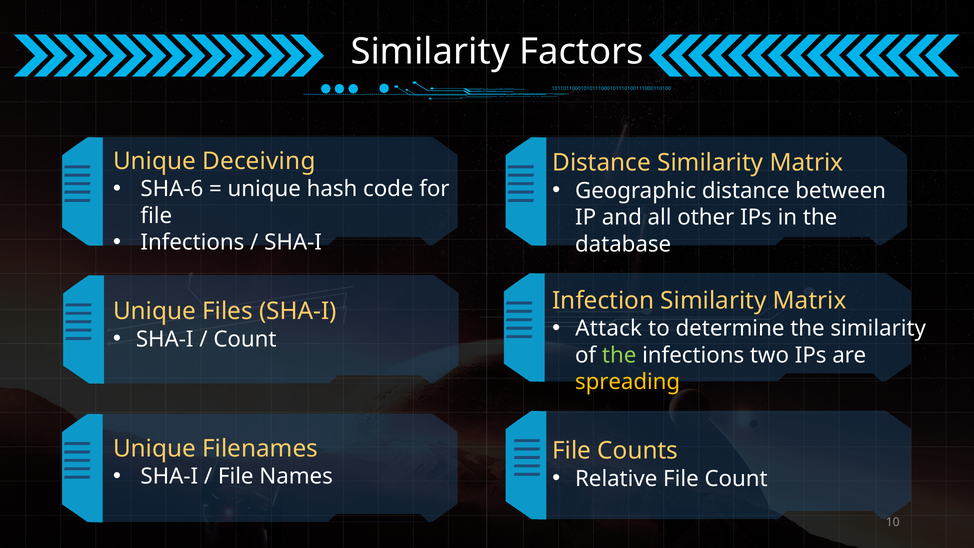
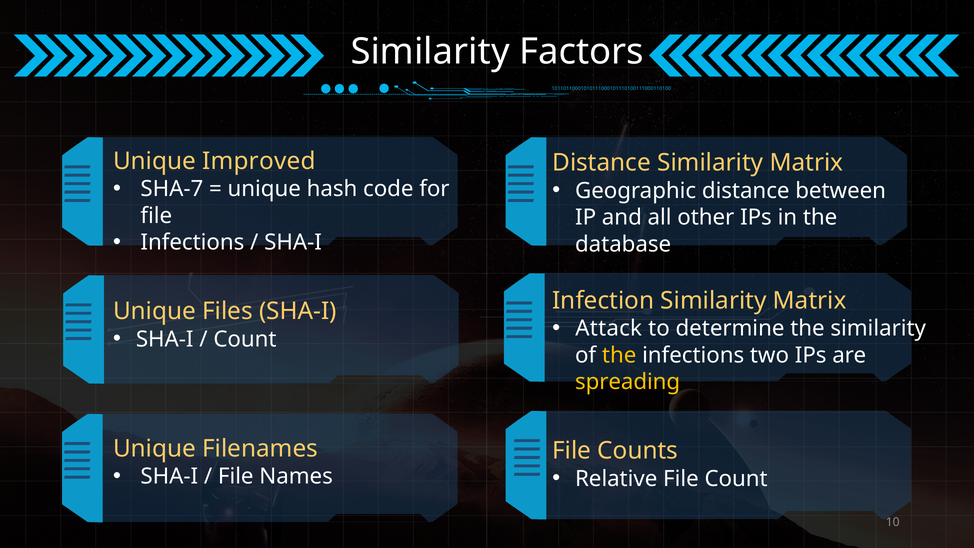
Deceiving: Deceiving -> Improved
SHA-6: SHA-6 -> SHA-7
the at (619, 355) colour: light green -> yellow
